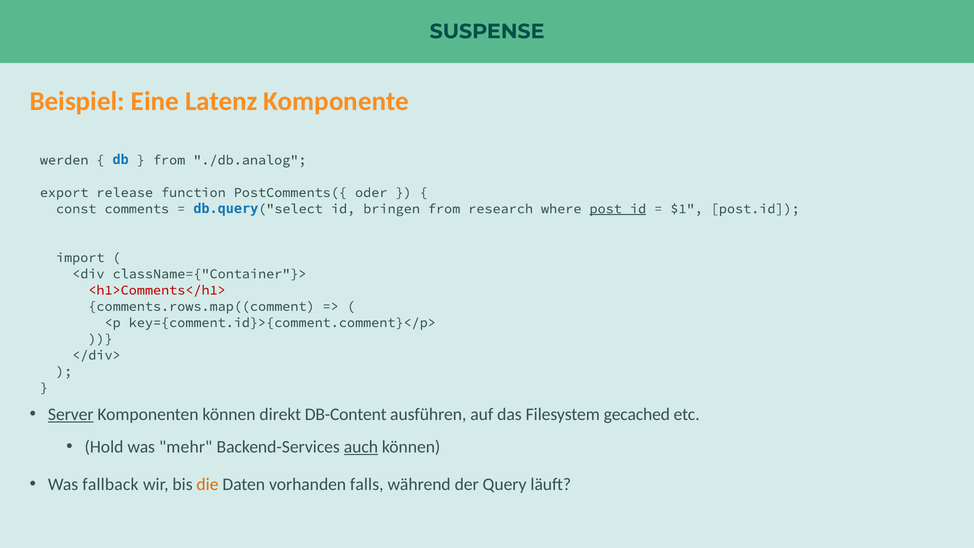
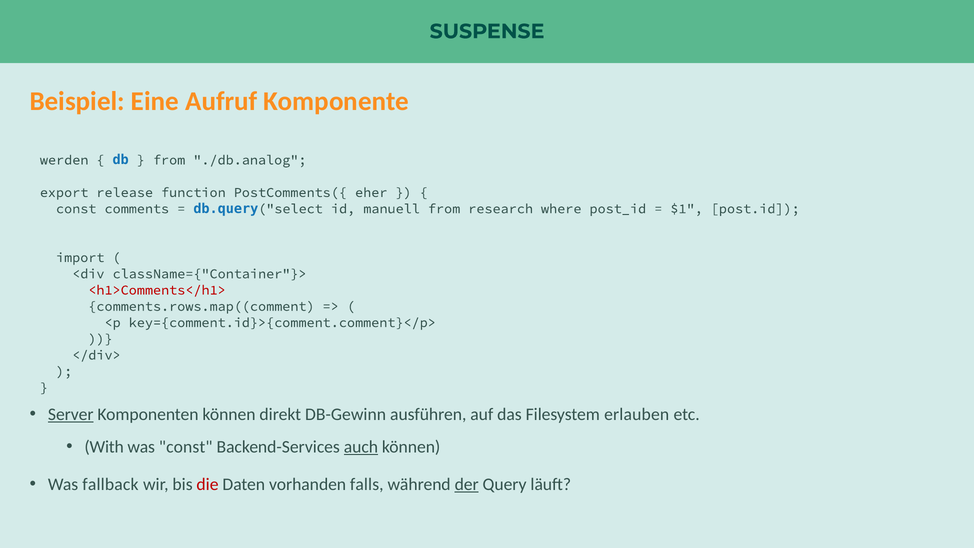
Latenz: Latenz -> Aufruf
oder: oder -> eher
bringen: bringen -> manuell
post_id underline: present -> none
DB-Content: DB-Content -> DB-Gewinn
gecached: gecached -> erlauben
Hold: Hold -> With
was mehr: mehr -> const
die colour: orange -> red
der underline: none -> present
